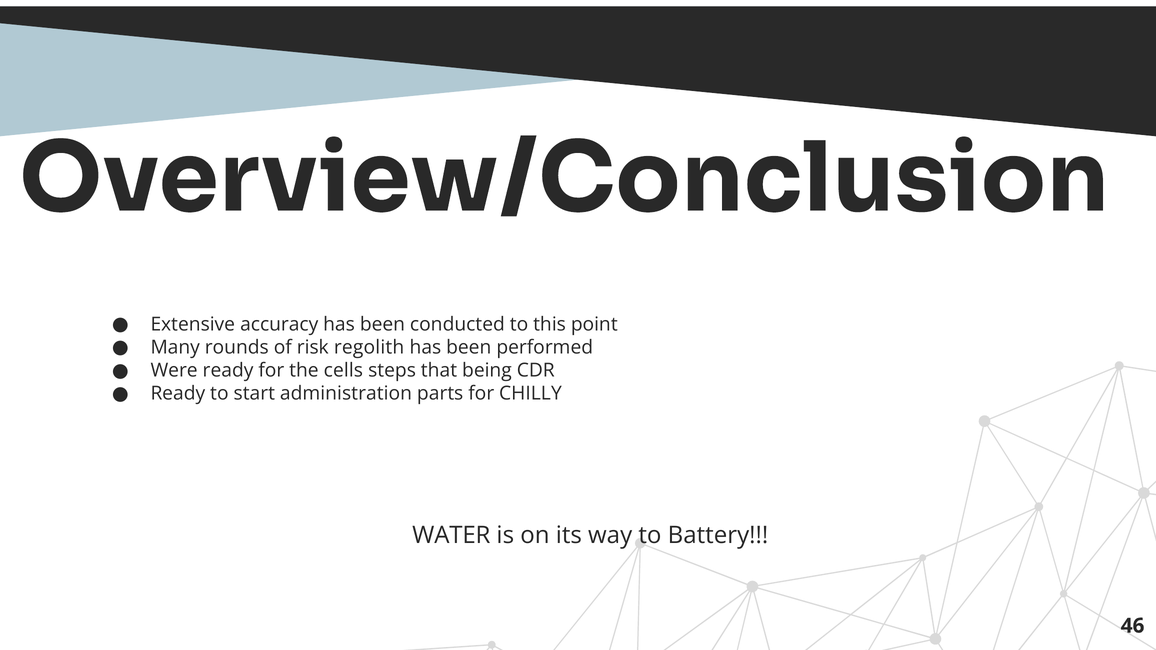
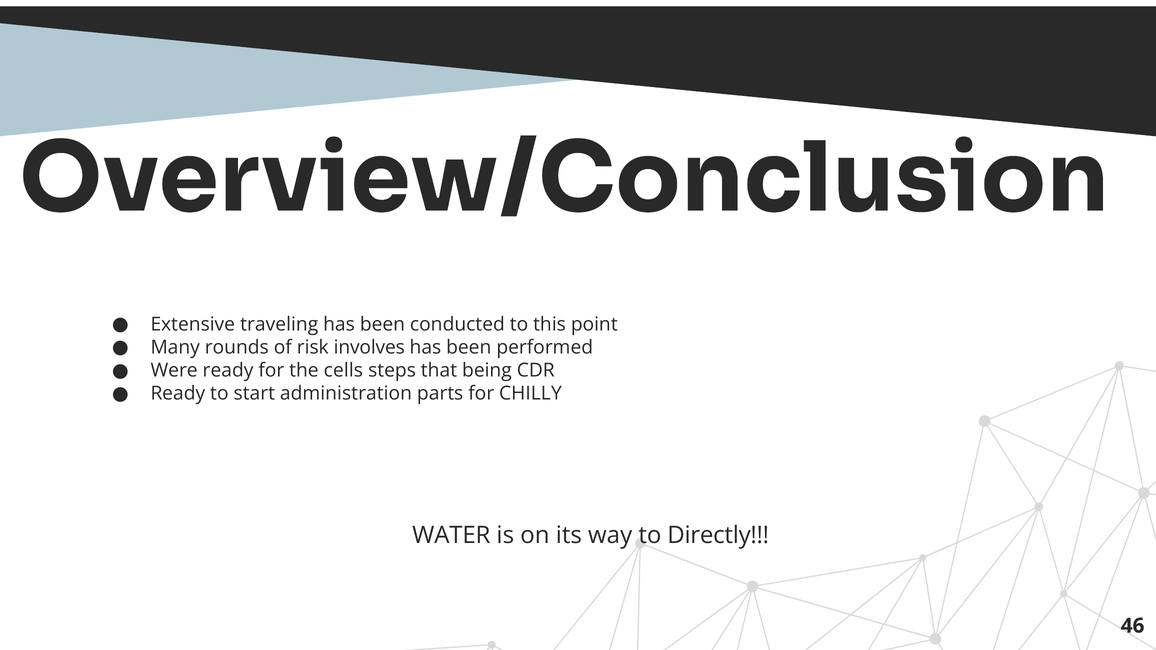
accuracy: accuracy -> traveling
regolith: regolith -> involves
Battery: Battery -> Directly
